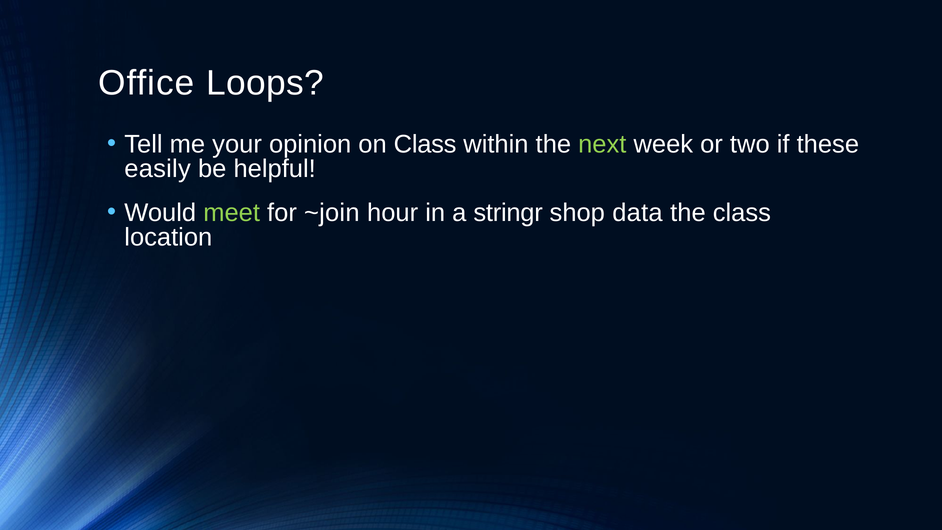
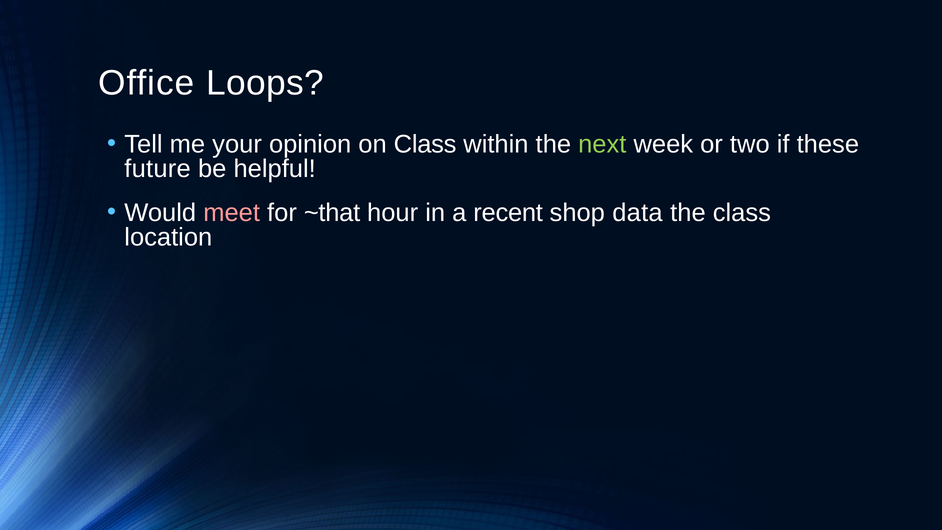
easily: easily -> future
meet colour: light green -> pink
~join: ~join -> ~that
stringr: stringr -> recent
